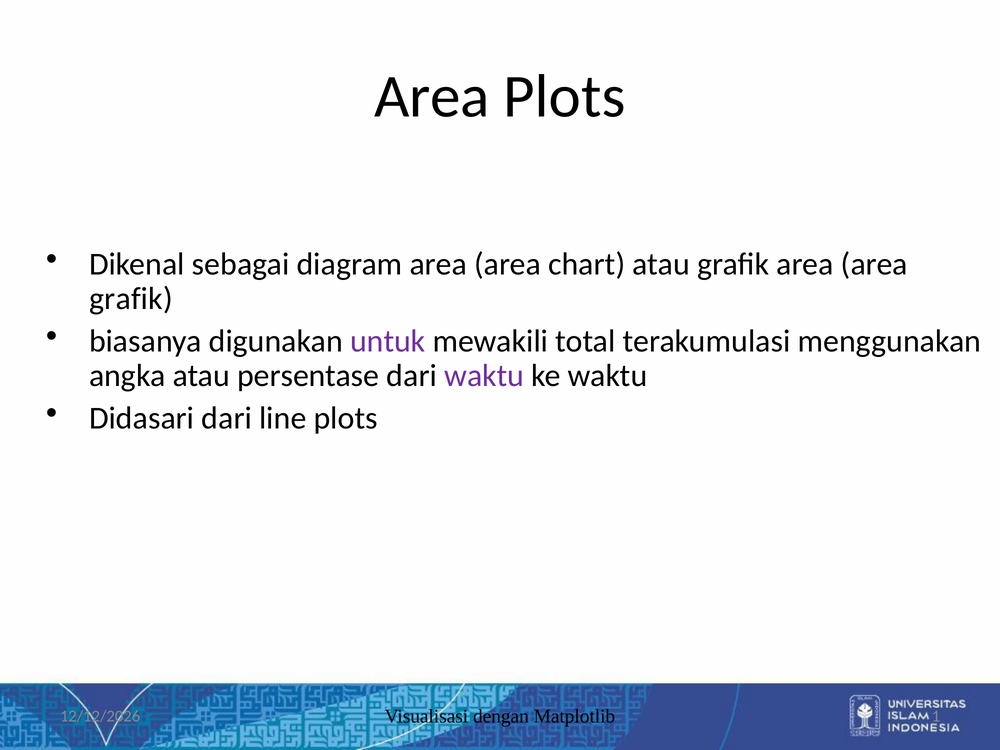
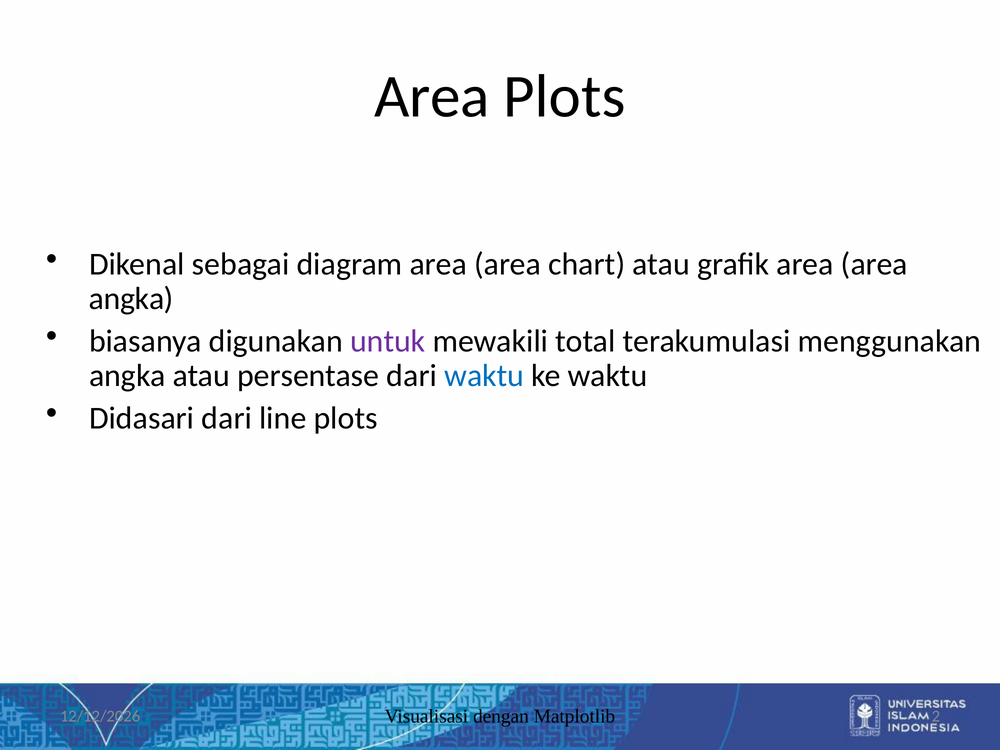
grafik at (131, 299): grafik -> angka
waktu at (484, 376) colour: purple -> blue
1: 1 -> 2
